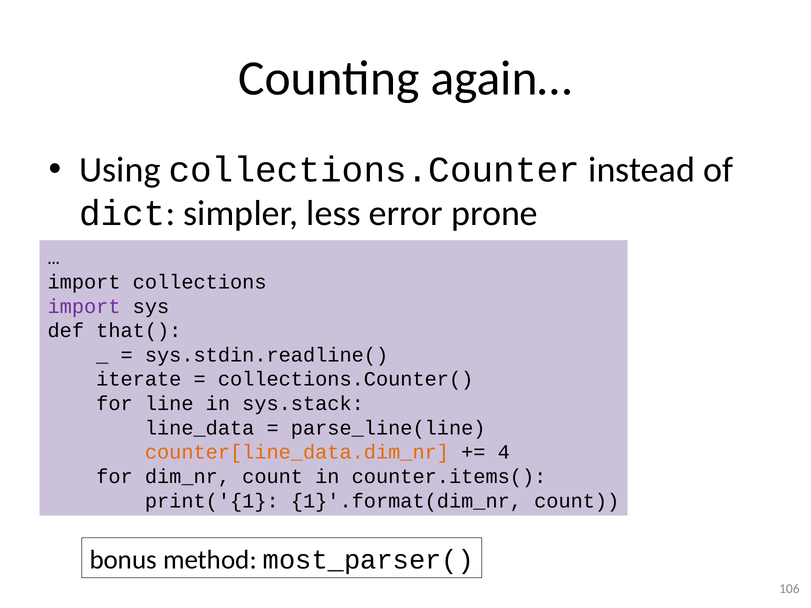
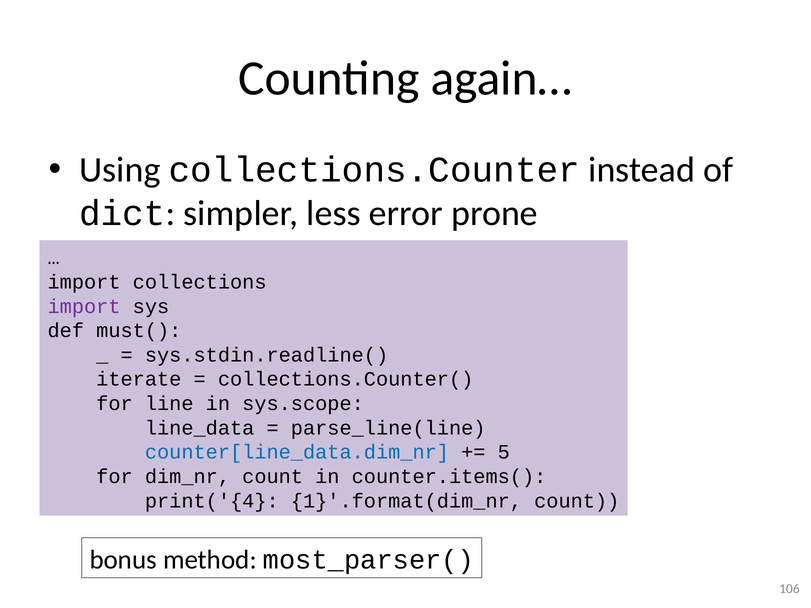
that(: that( -> must(
sys.stack: sys.stack -> sys.scope
counter[line_data.dim_nr colour: orange -> blue
4: 4 -> 5
print('{1: print('{1 -> print('{4
